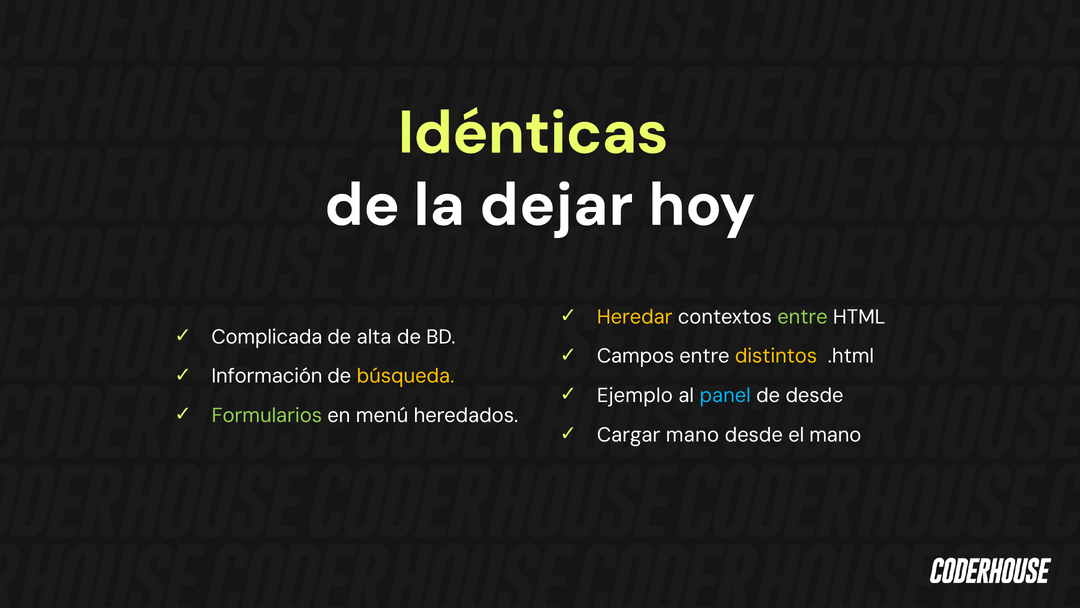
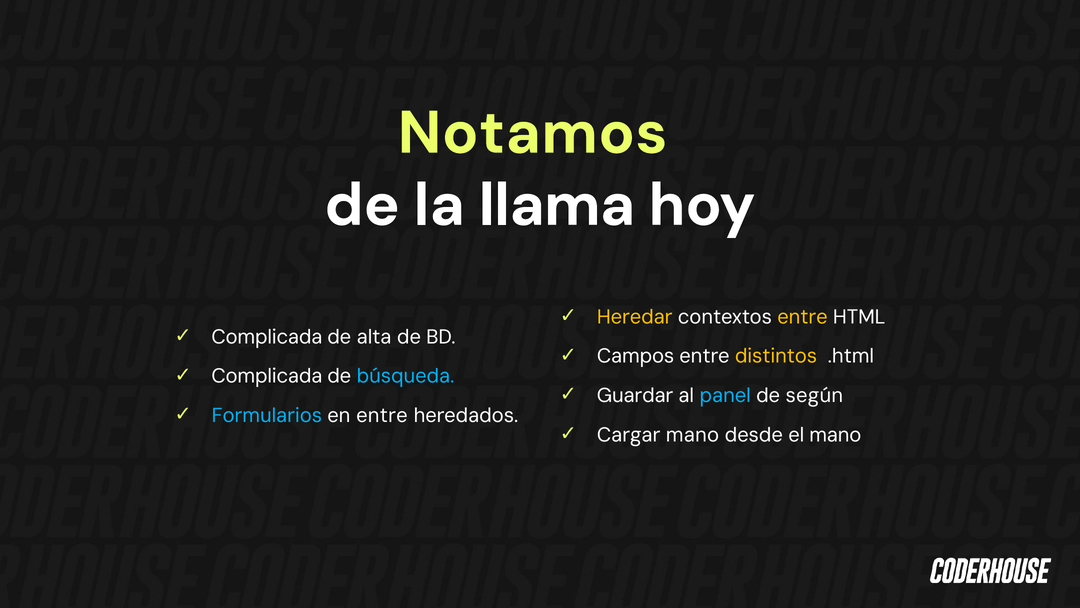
Idénticas: Idénticas -> Notamos
dejar: dejar -> llama
entre at (803, 317) colour: light green -> yellow
Información at (267, 376): Información -> Complicada
búsqueda colour: yellow -> light blue
Ejemplo: Ejemplo -> Guardar
de desde: desde -> según
Formularios colour: light green -> light blue
en menú: menú -> entre
